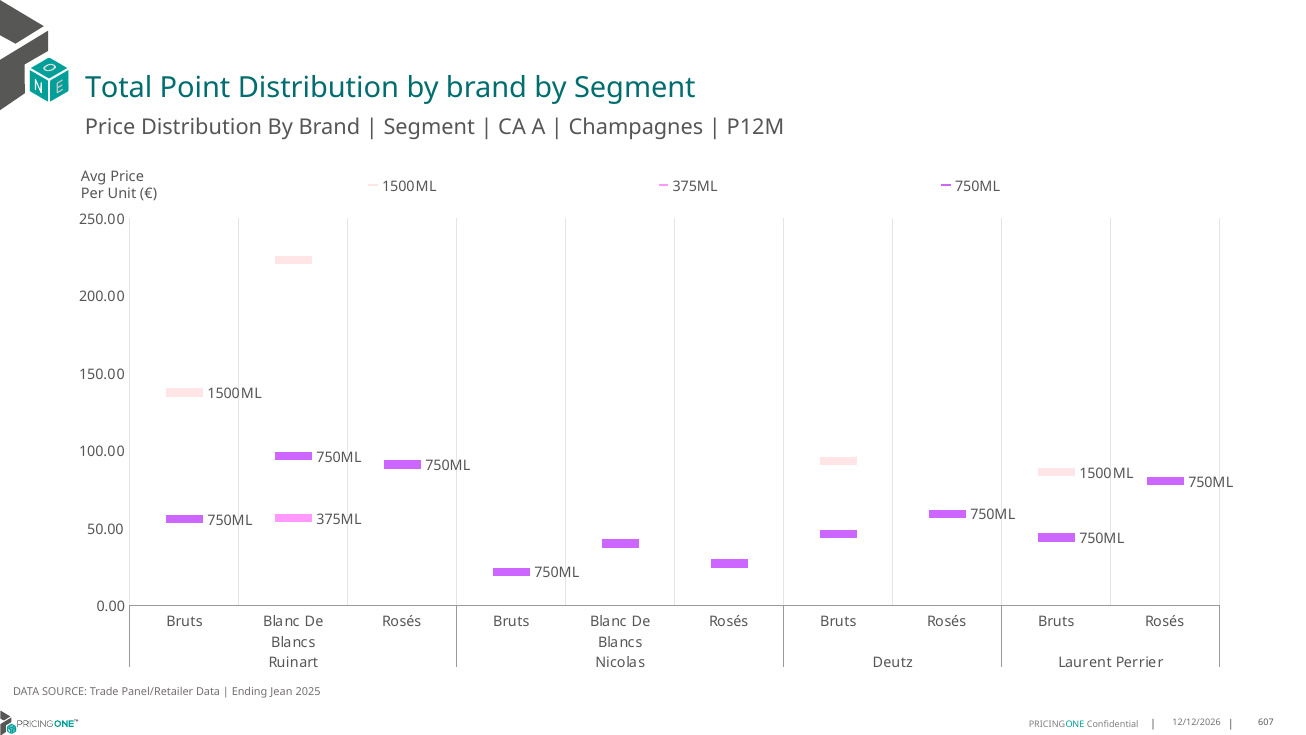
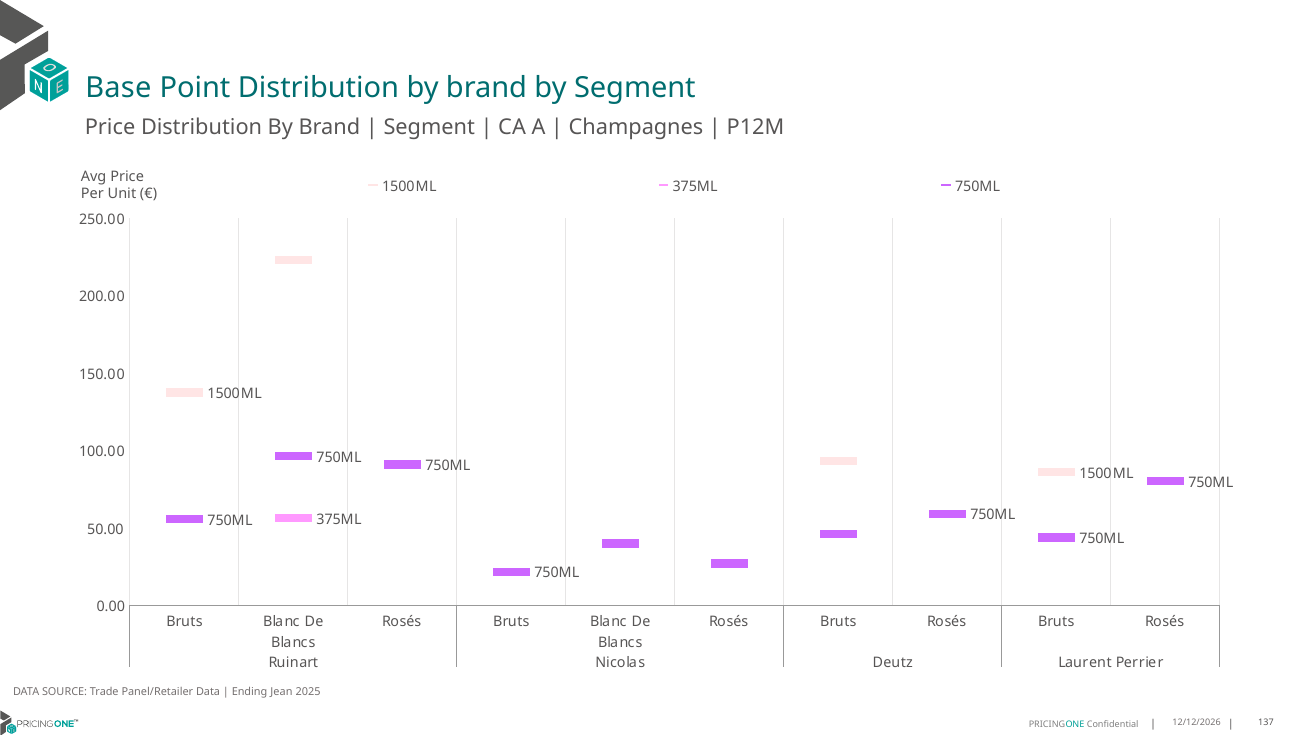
Total: Total -> Base
607: 607 -> 137
